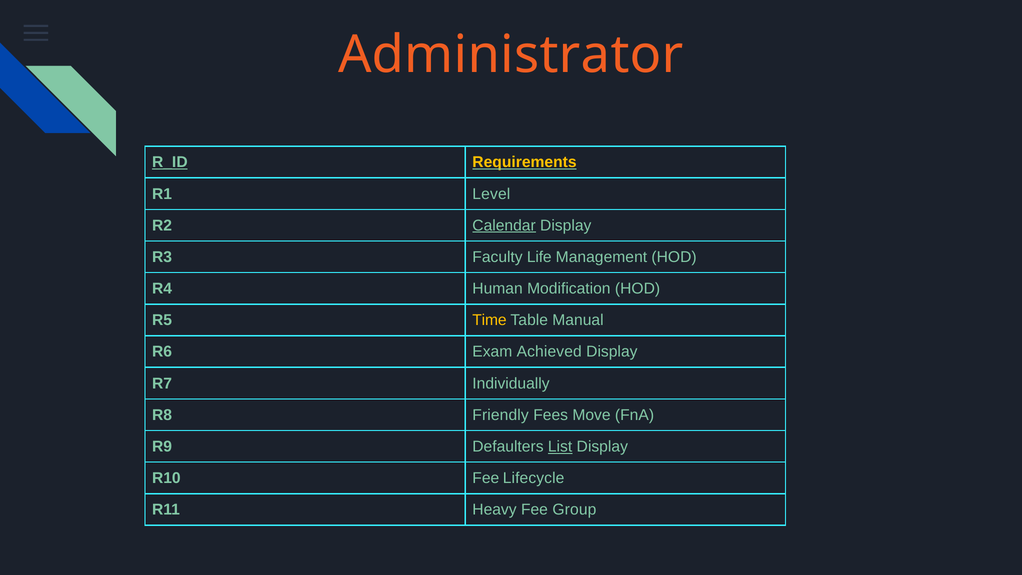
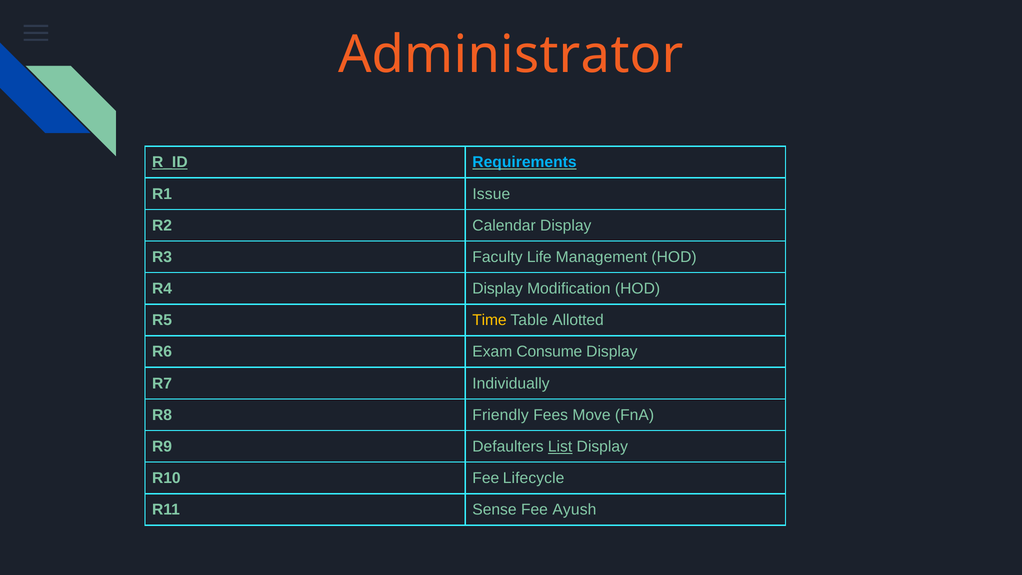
Requirements colour: yellow -> light blue
Level: Level -> Issue
Calendar underline: present -> none
R4 Human: Human -> Display
Manual: Manual -> Allotted
Achieved: Achieved -> Consume
Heavy: Heavy -> Sense
Group: Group -> Ayush
